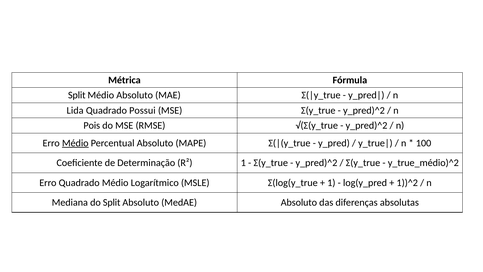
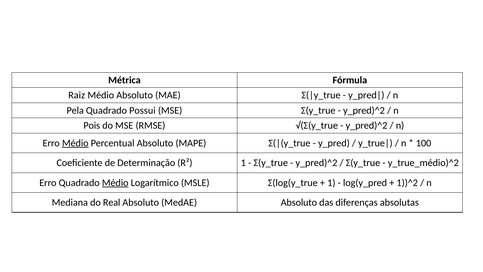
Split at (77, 95): Split -> Raiz
Lida: Lida -> Pela
Médio at (115, 183) underline: none -> present
do Split: Split -> Real
